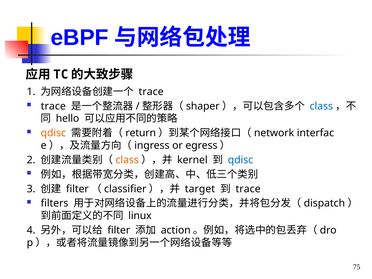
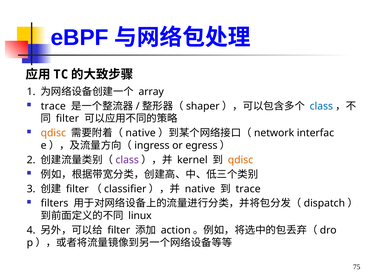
trace at (151, 92): trace -> array
hello at (68, 119): hello -> filter
return at (141, 133): return -> native
class at (127, 160) colour: orange -> purple
qdisc at (241, 160) colour: blue -> orange
target at (200, 189): target -> native
